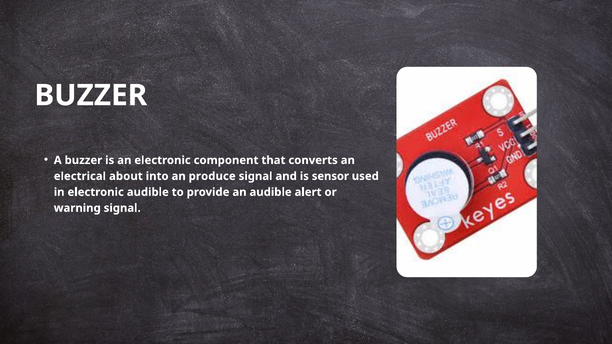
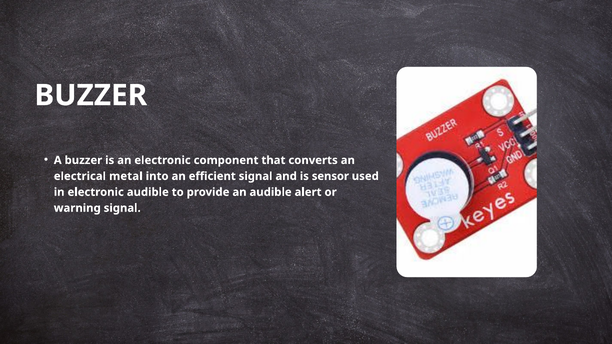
about: about -> metal
produce: produce -> efficient
